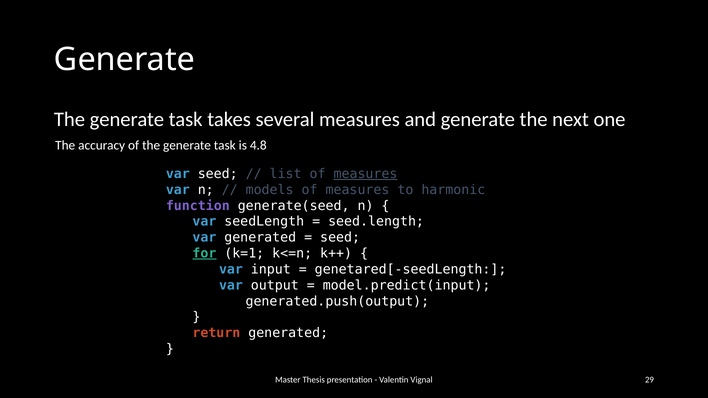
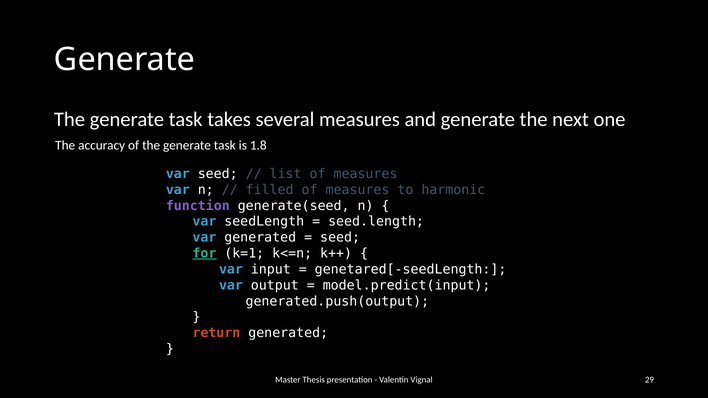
4.8: 4.8 -> 1.8
measures at (366, 174) underline: present -> none
models: models -> filled
